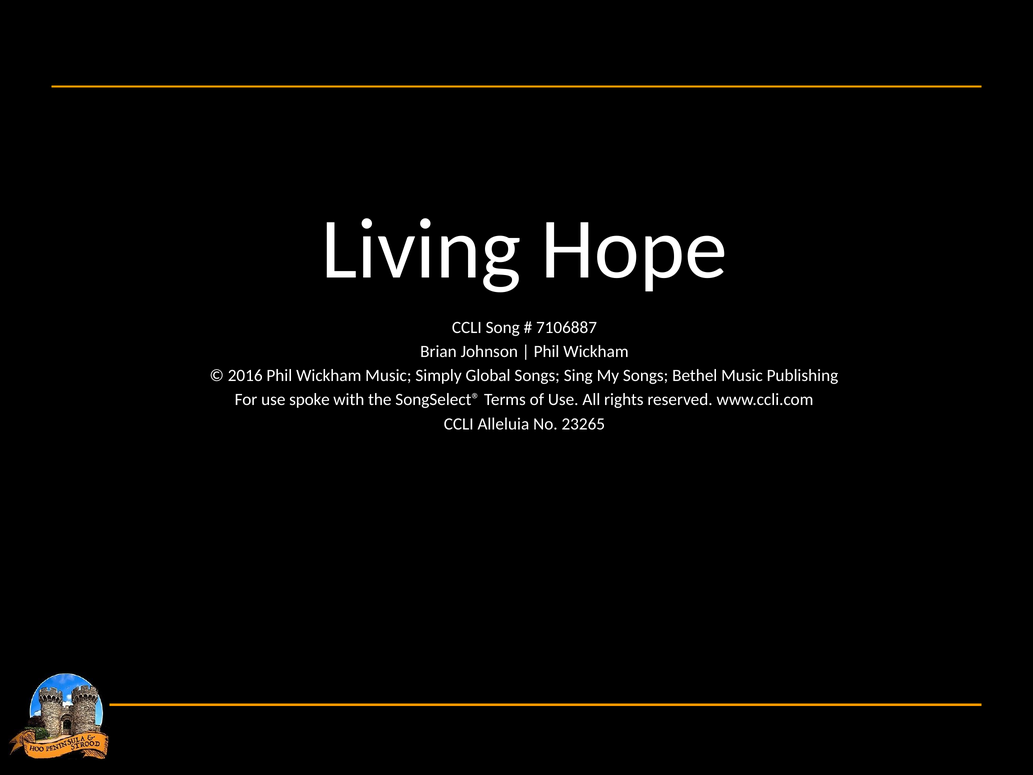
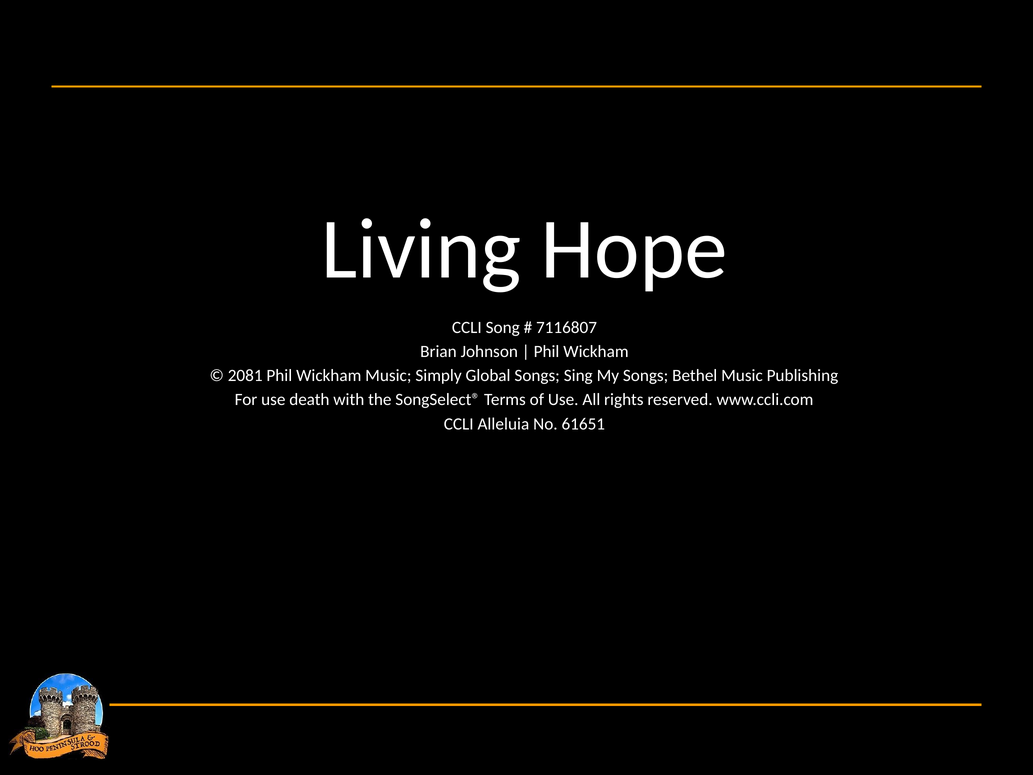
7106887: 7106887 -> 7116807
2016: 2016 -> 2081
spoke: spoke -> death
23265: 23265 -> 61651
